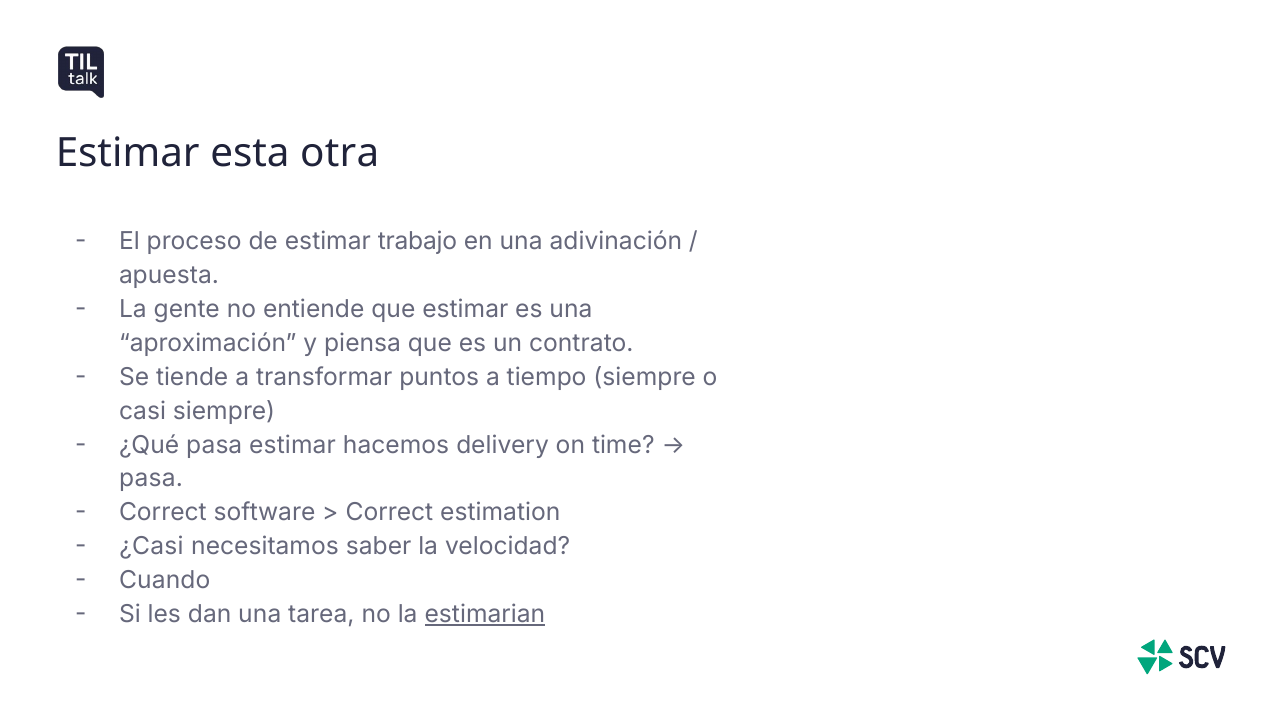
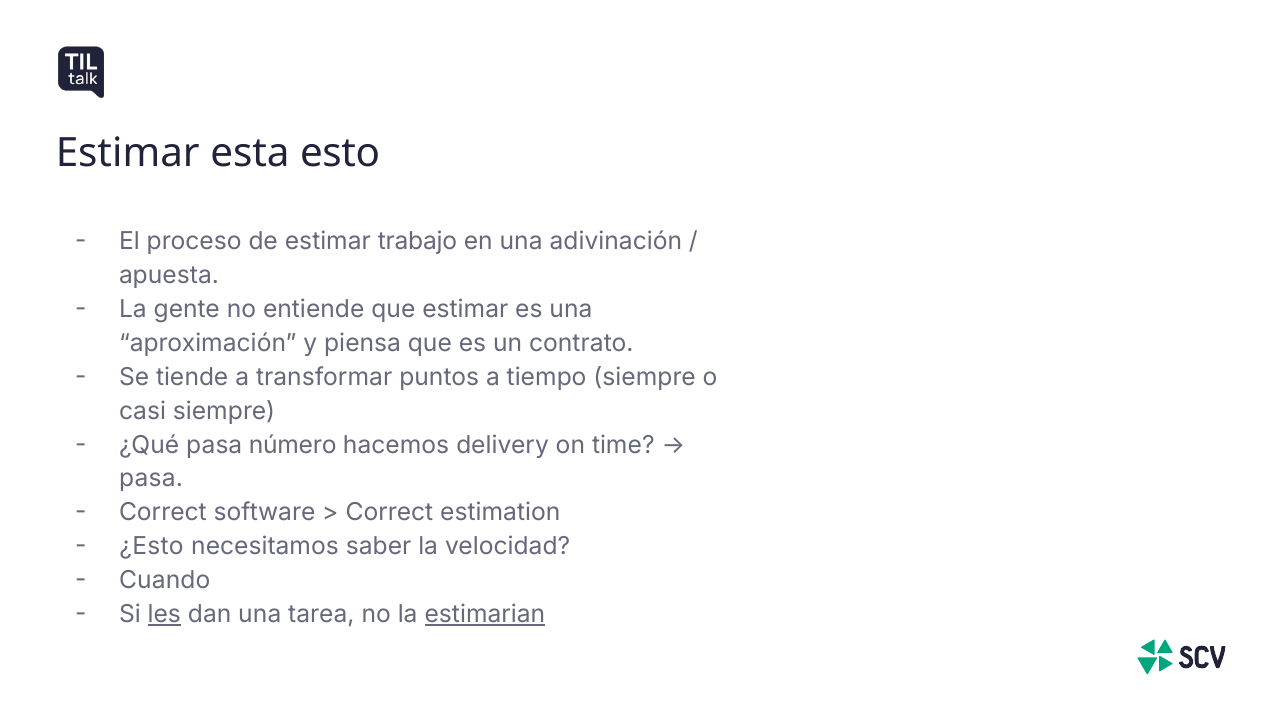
otra: otra -> esto
pasa estimar: estimar -> número
¿Casi: ¿Casi -> ¿Esto
les underline: none -> present
